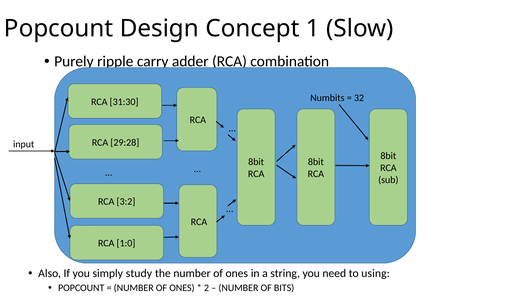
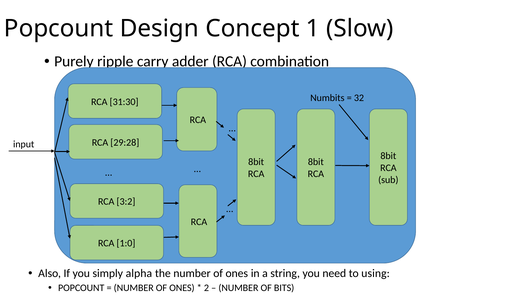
study: study -> alpha
